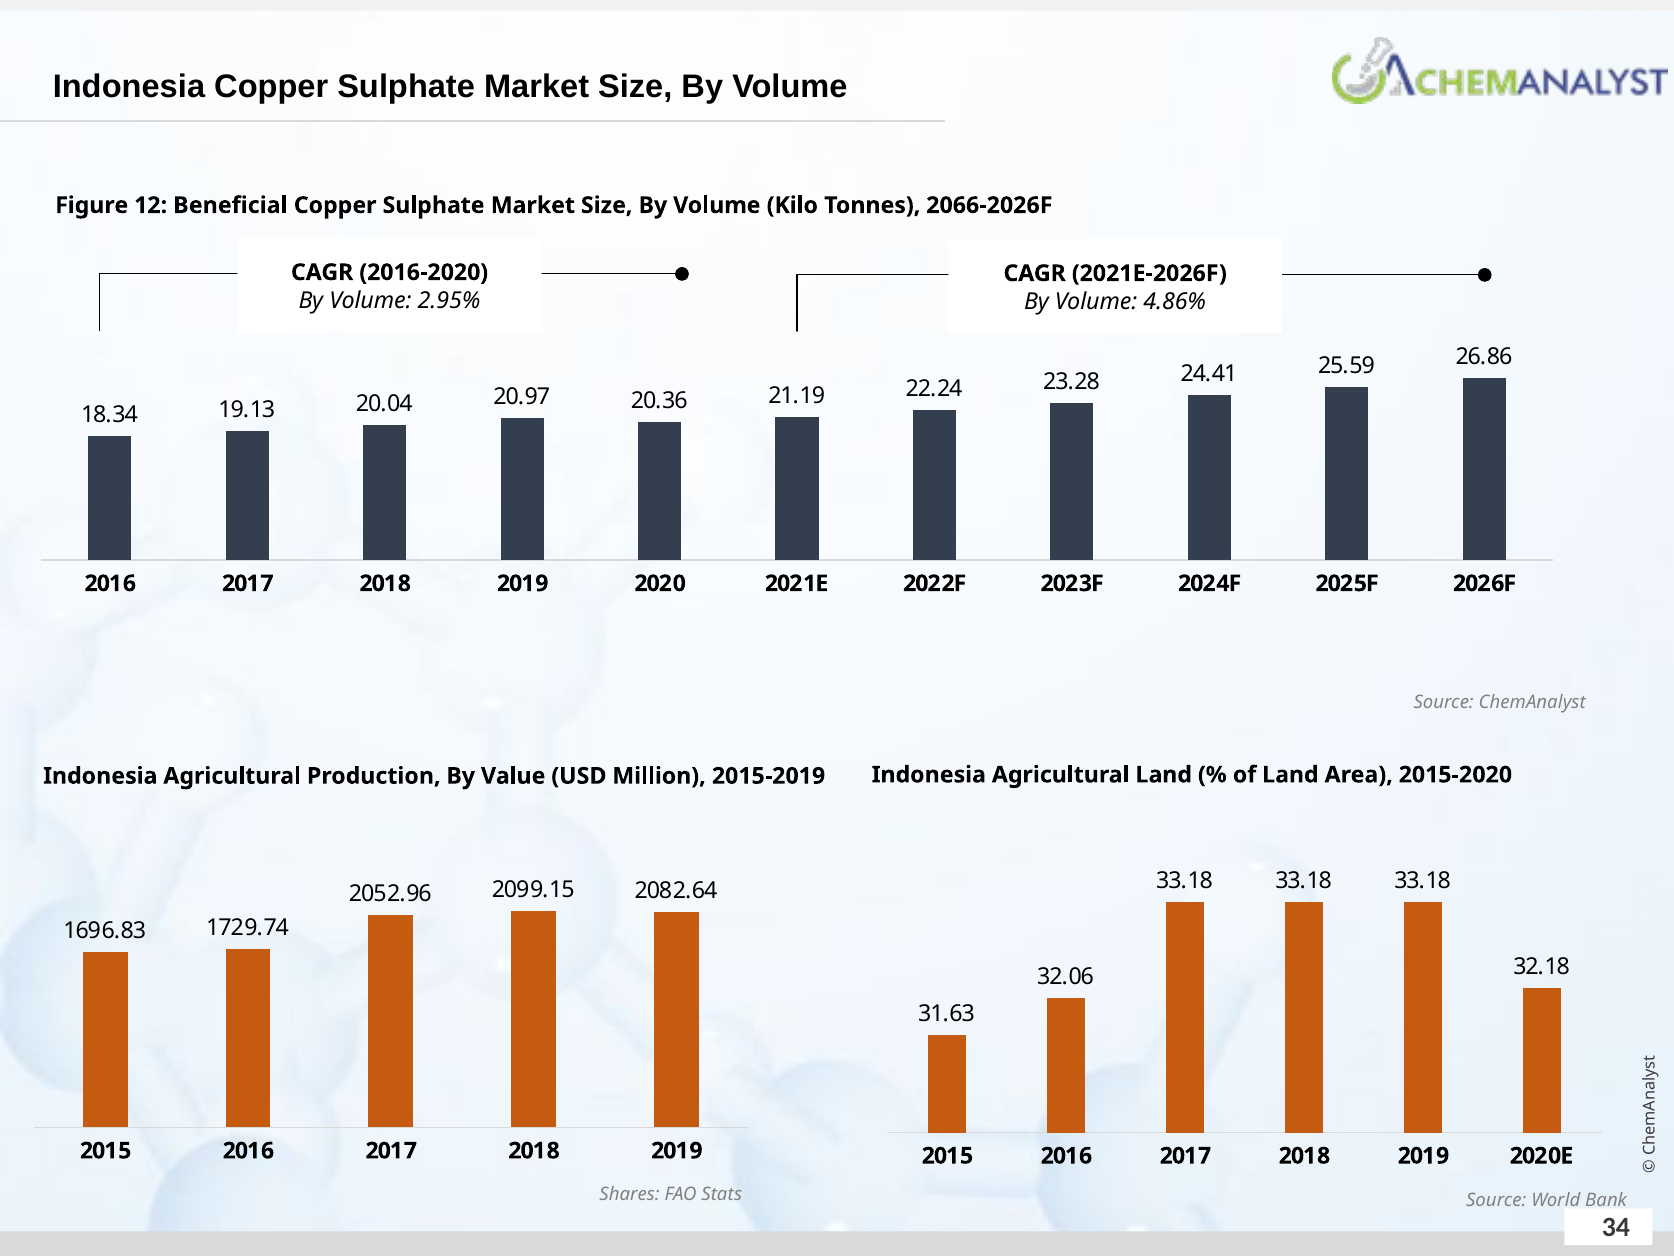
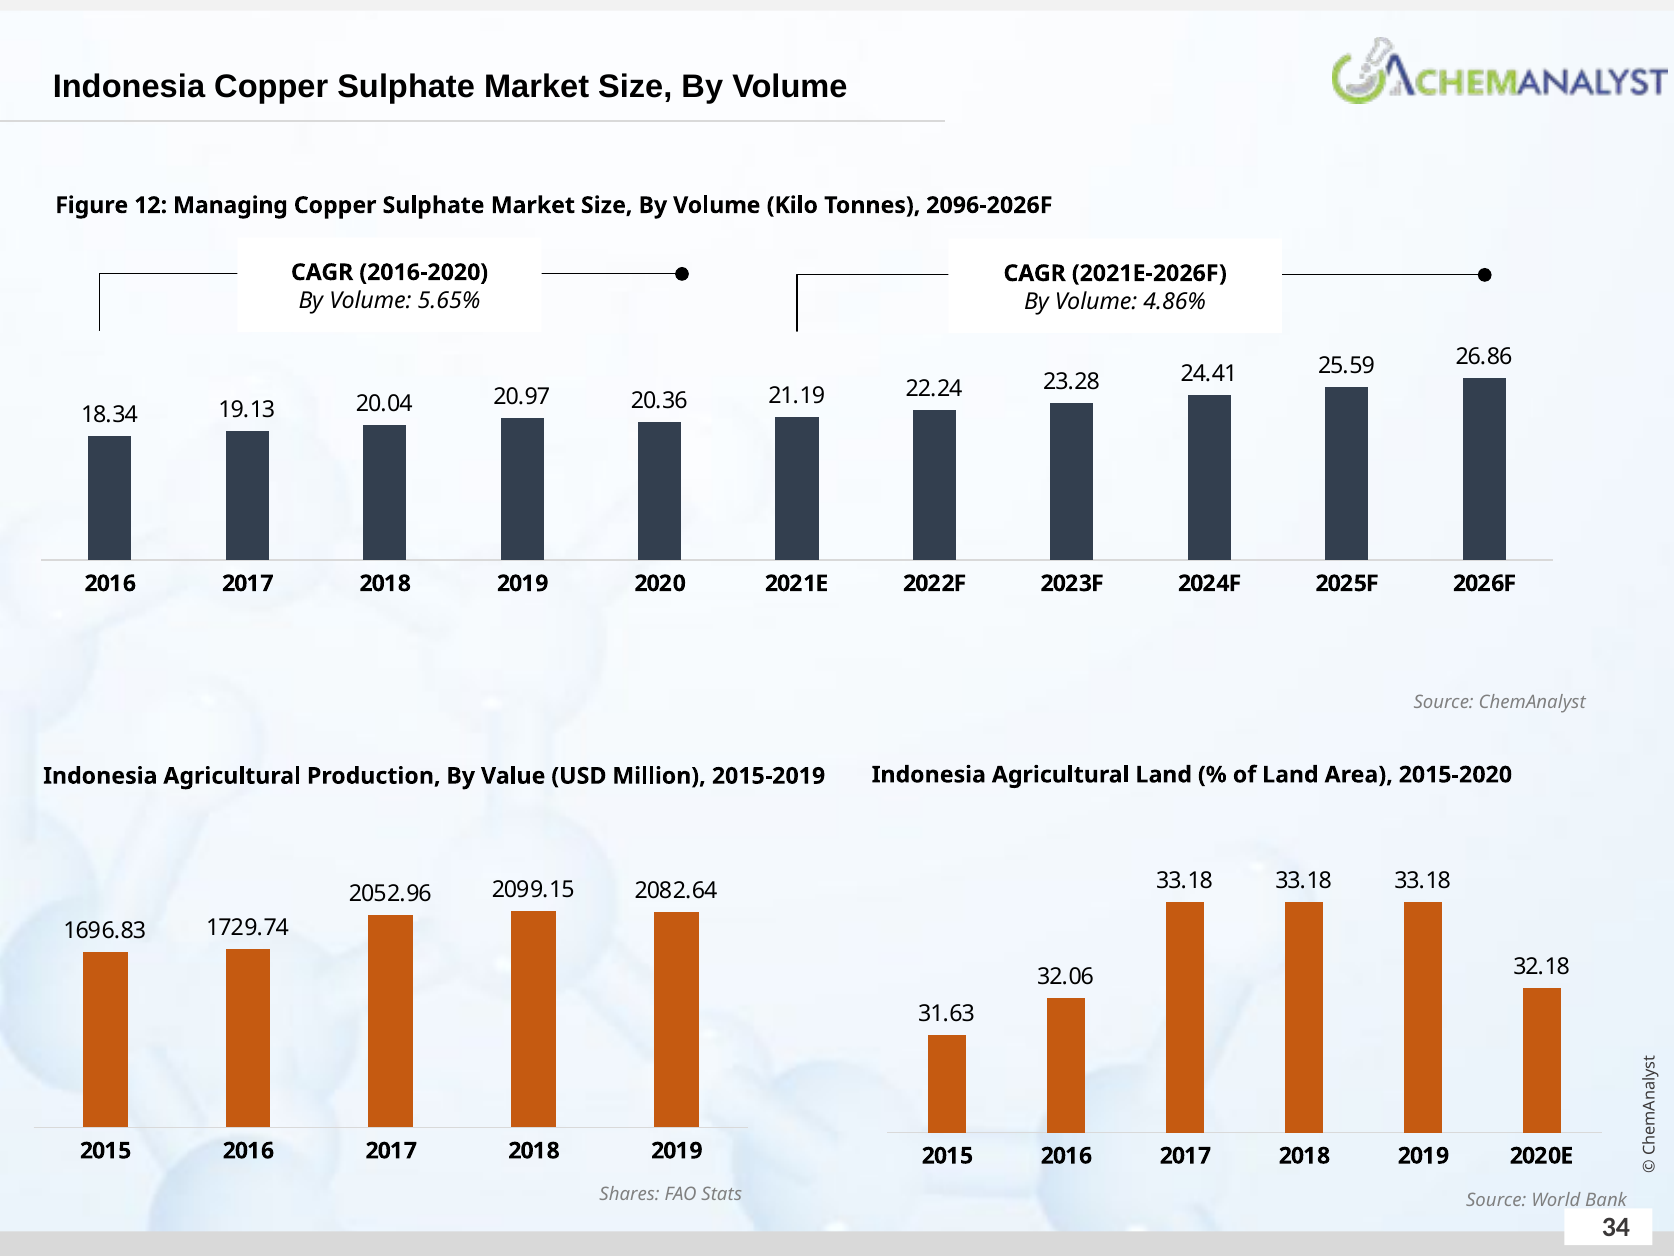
Beneficial: Beneficial -> Managing
2066-2026F: 2066-2026F -> 2096-2026F
2.95%: 2.95% -> 5.65%
